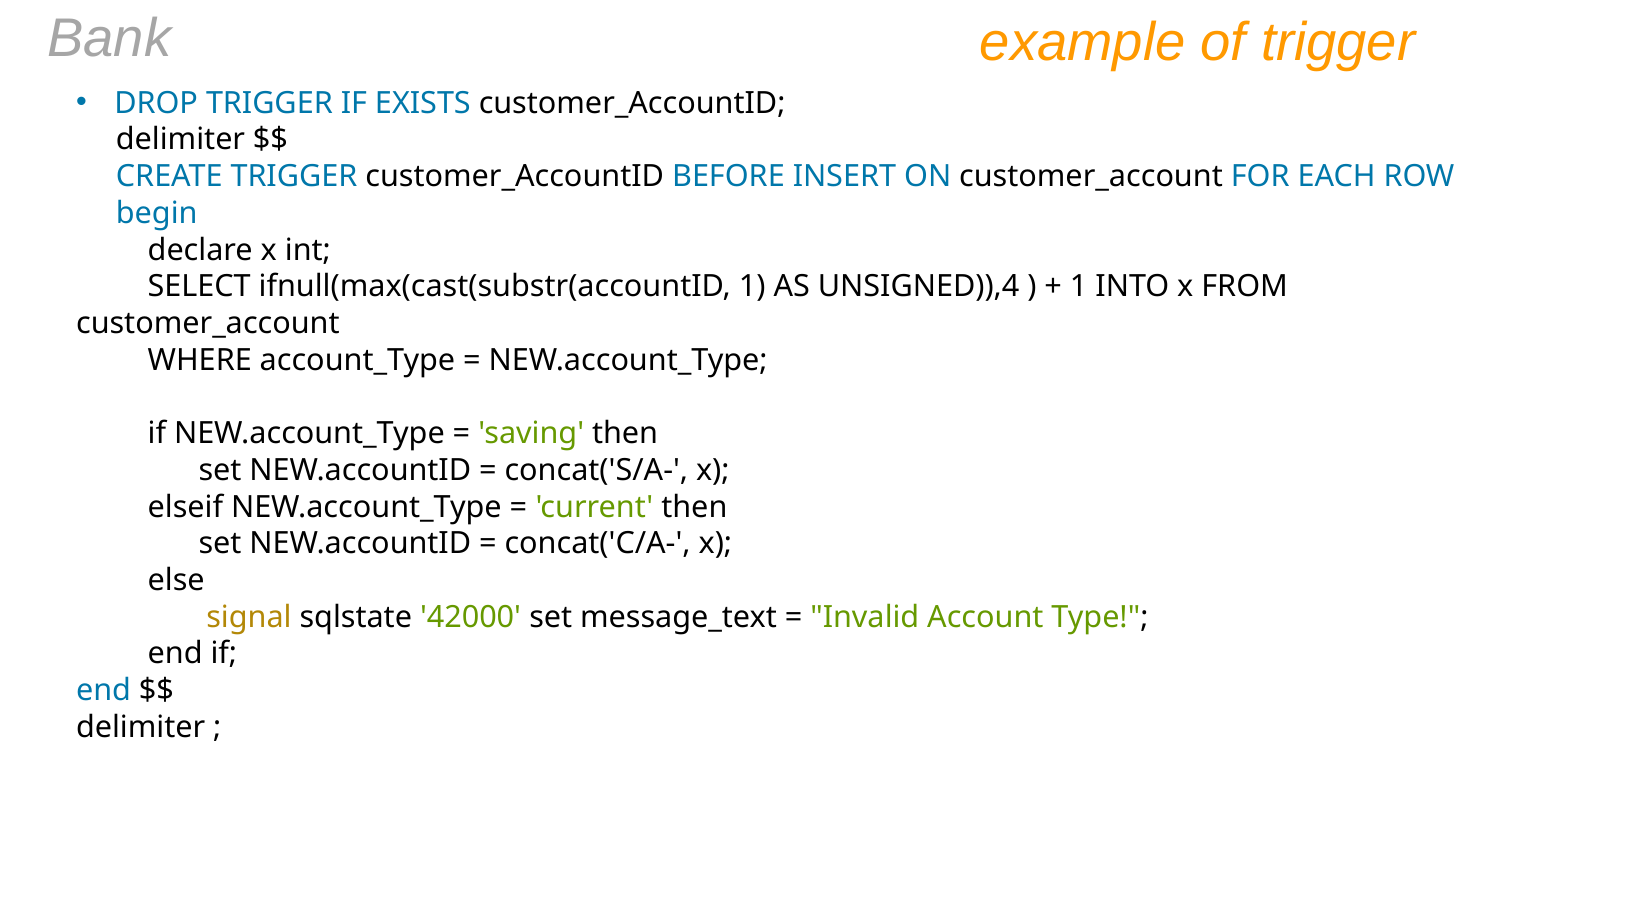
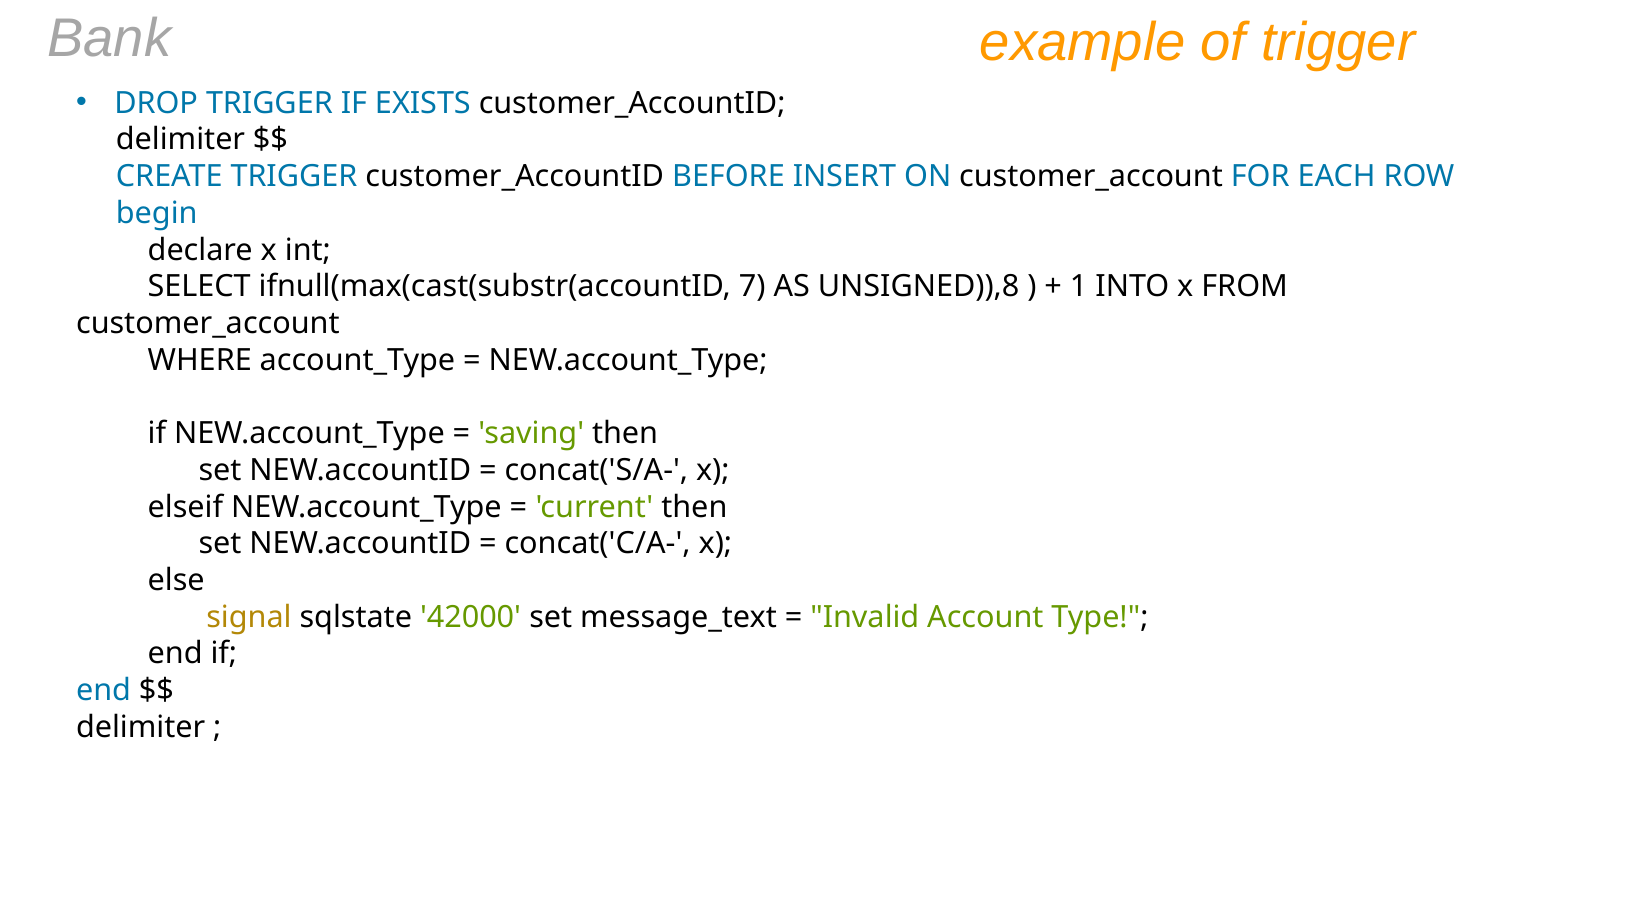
ifnull(max(cast(substr(accountID 1: 1 -> 7
UNSIGNED)),4: UNSIGNED)),4 -> UNSIGNED)),8
